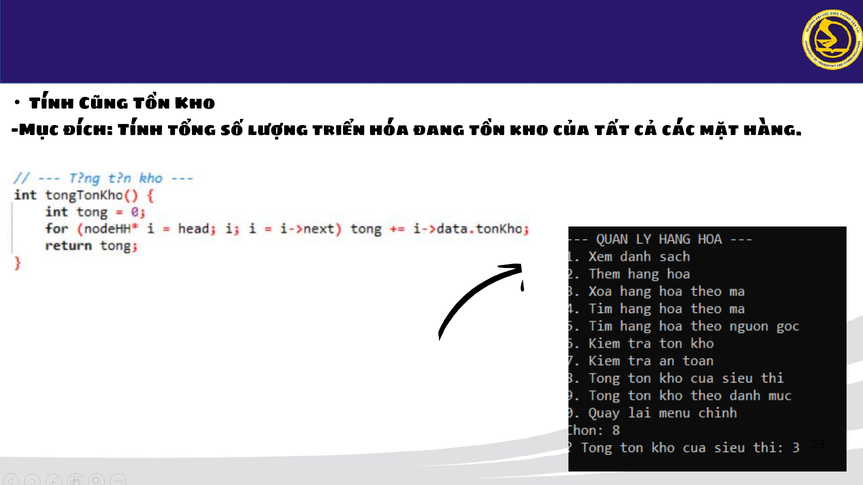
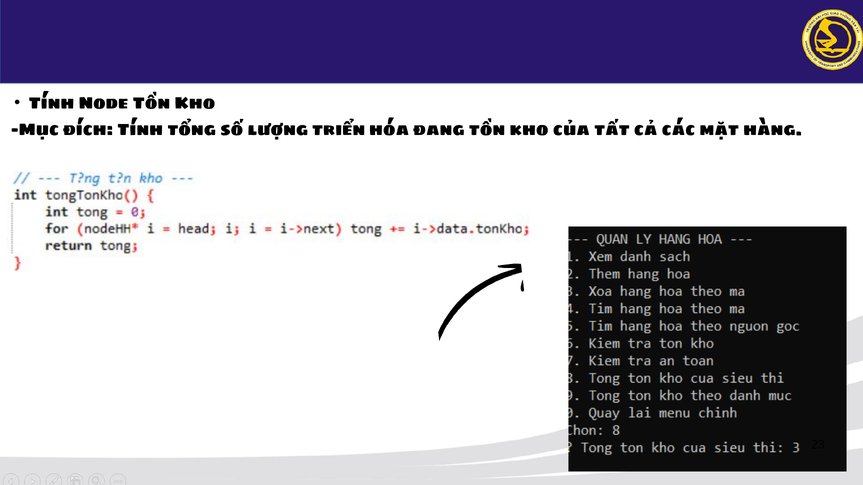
Cũng: Cũng -> Node
